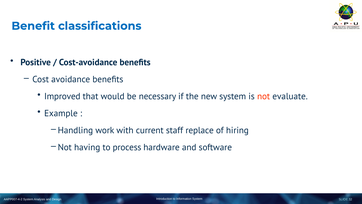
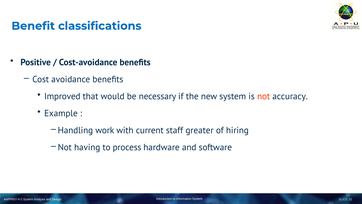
evaluate: evaluate -> accuracy
replace: replace -> greater
